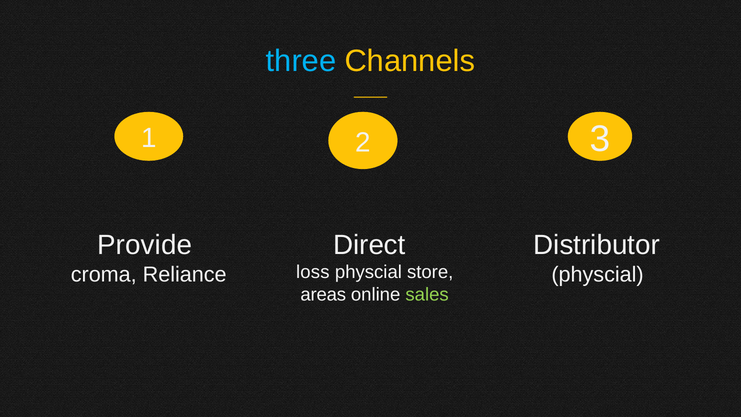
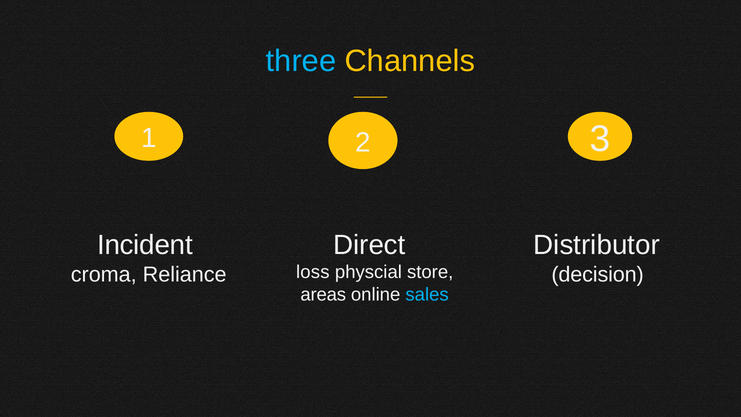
Provide: Provide -> Incident
physcial at (598, 274): physcial -> decision
sales colour: light green -> light blue
